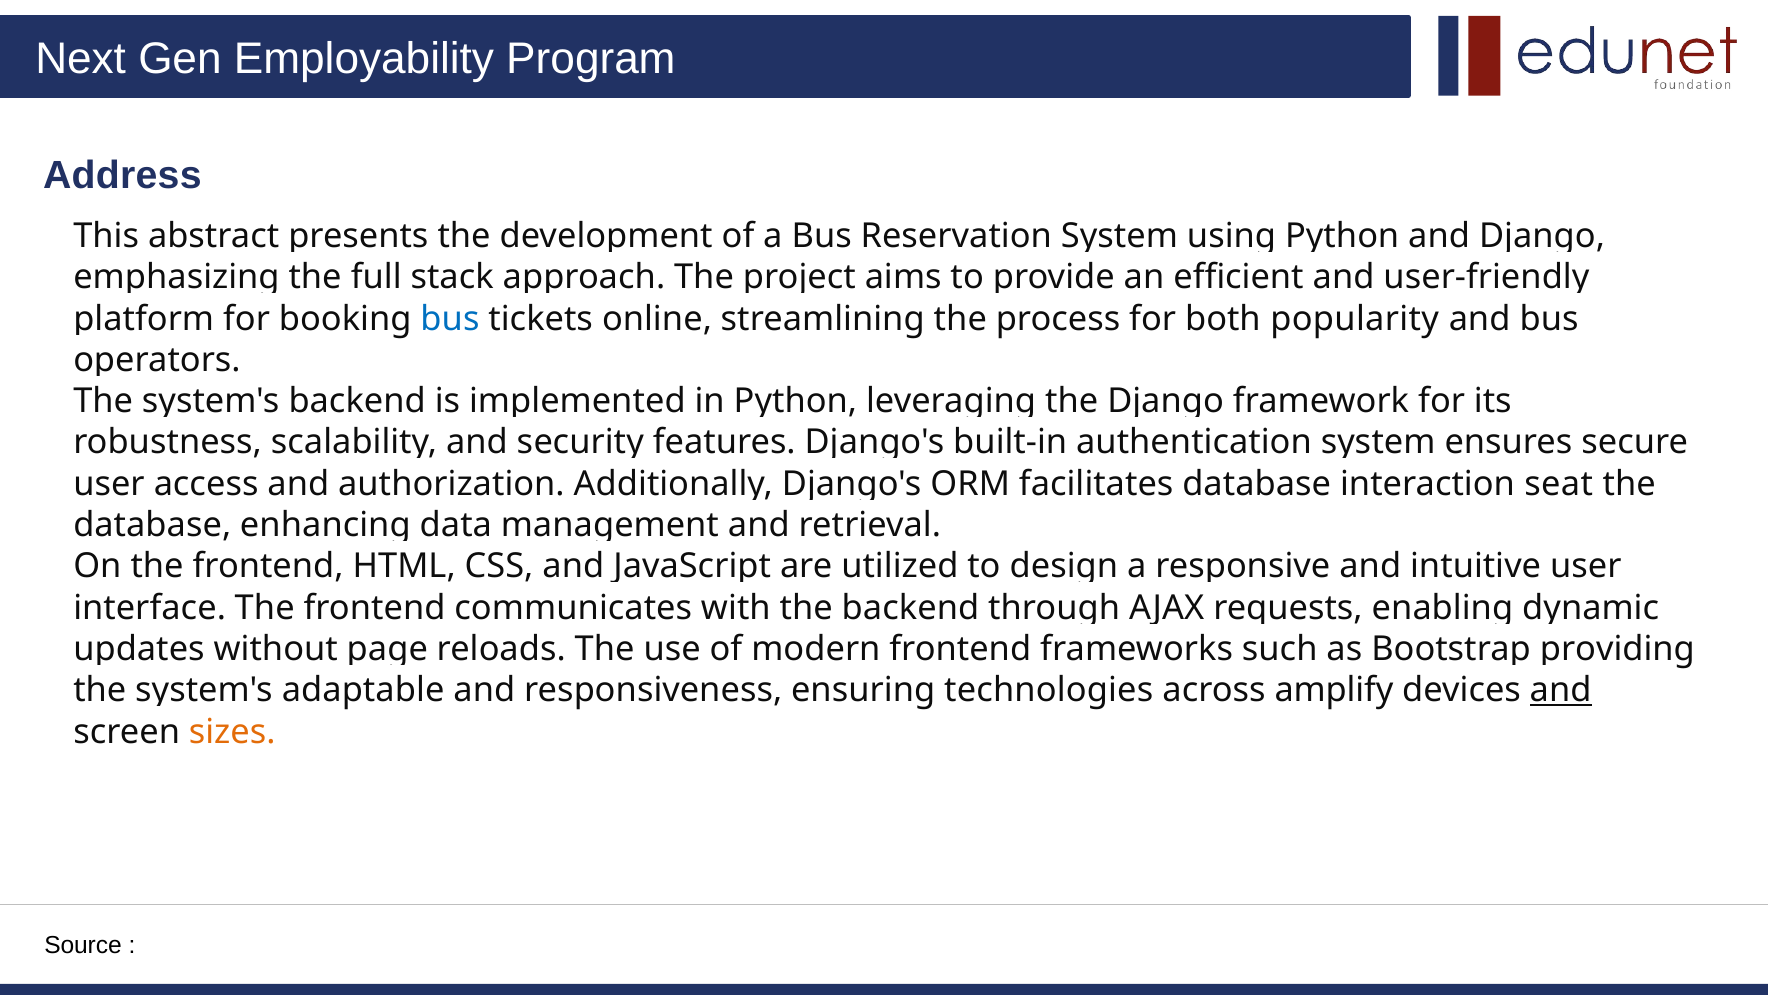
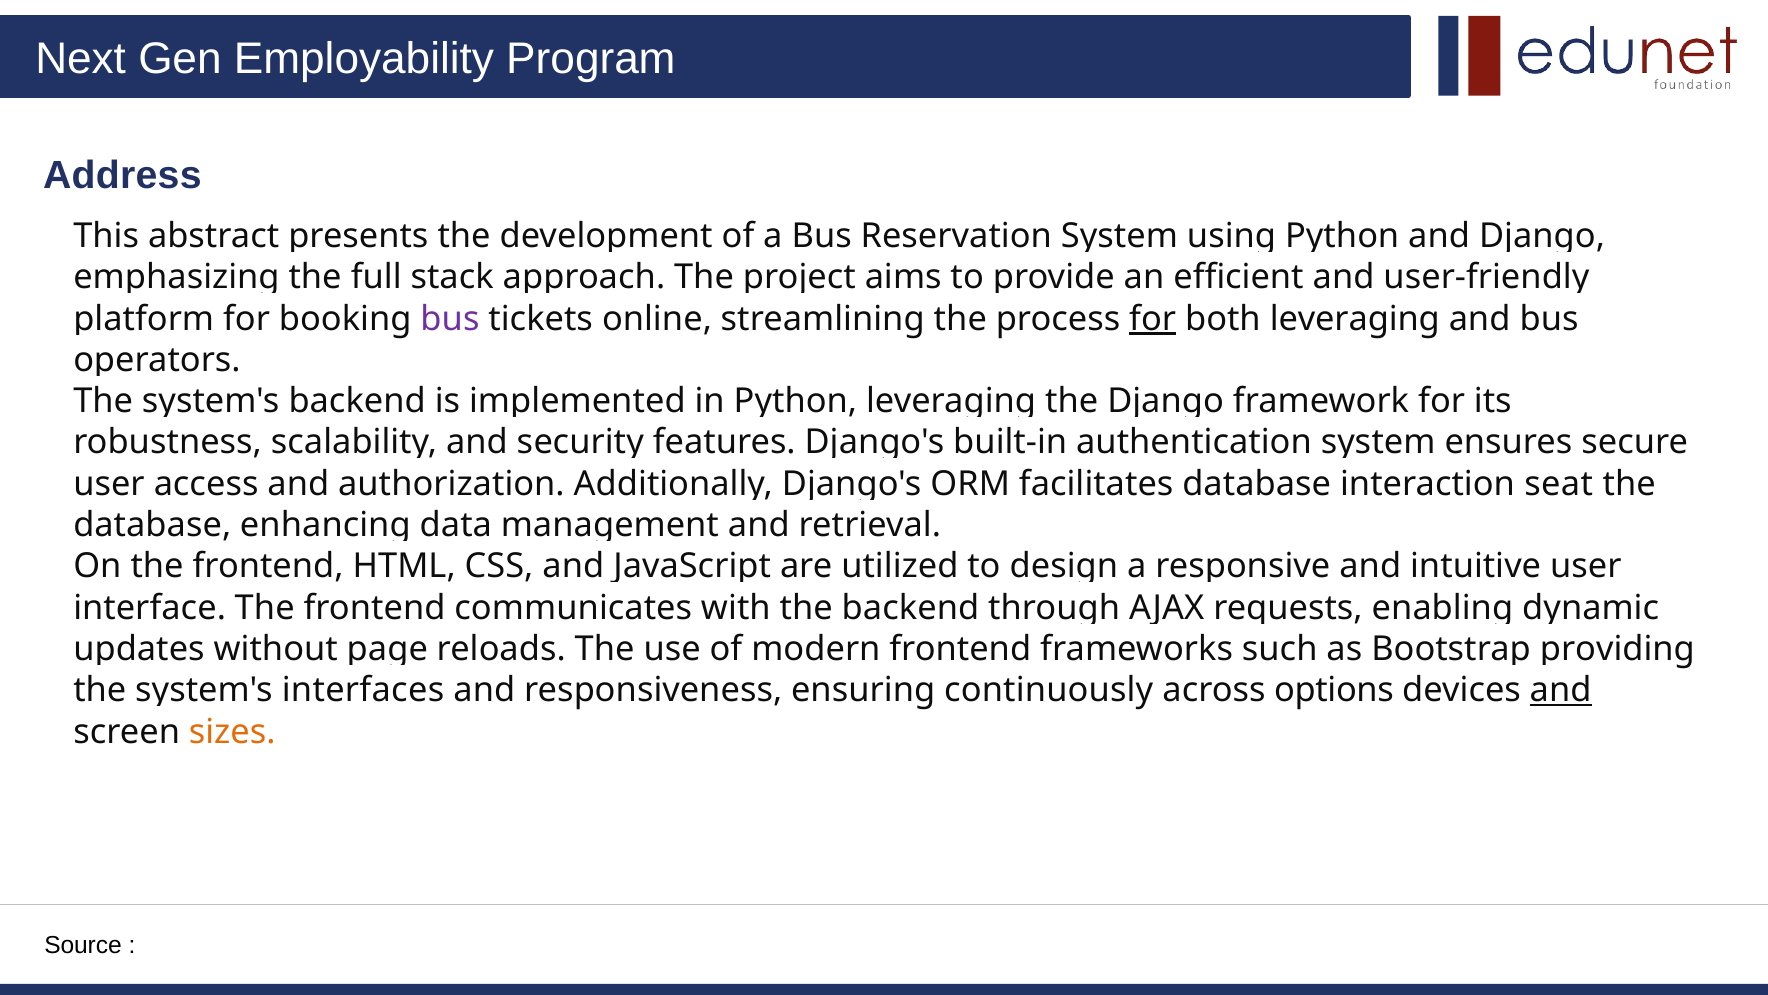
bus at (450, 319) colour: blue -> purple
for at (1153, 319) underline: none -> present
both popularity: popularity -> leveraging
adaptable: adaptable -> interfaces
technologies: technologies -> continuously
amplify: amplify -> options
